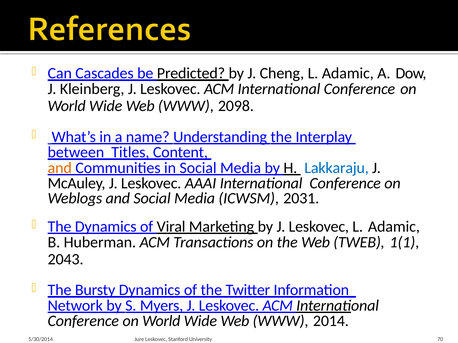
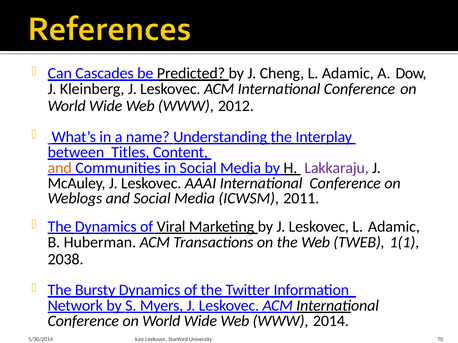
2098: 2098 -> 2012
Lakkaraju colour: blue -> purple
2031: 2031 -> 2011
2043: 2043 -> 2038
